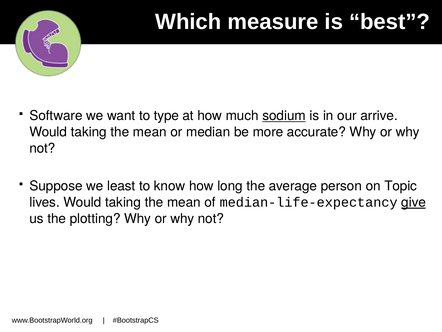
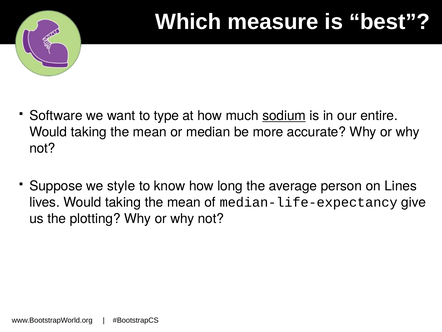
arrive: arrive -> entire
least: least -> style
Topic: Topic -> Lines
give underline: present -> none
